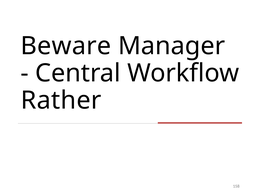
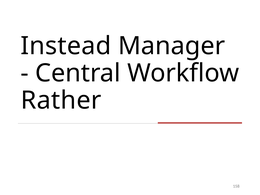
Beware: Beware -> Instead
